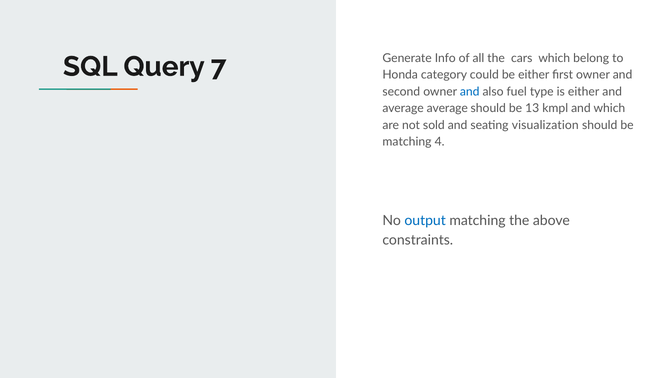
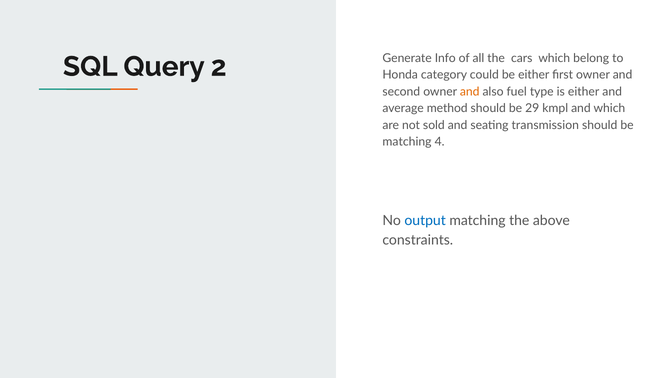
7: 7 -> 2
and at (470, 92) colour: blue -> orange
average average: average -> method
13: 13 -> 29
visualization: visualization -> transmission
